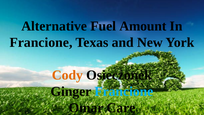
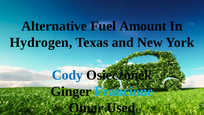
Francione at (41, 42): Francione -> Hydrogen
Cody colour: orange -> blue
Care: Care -> Used
